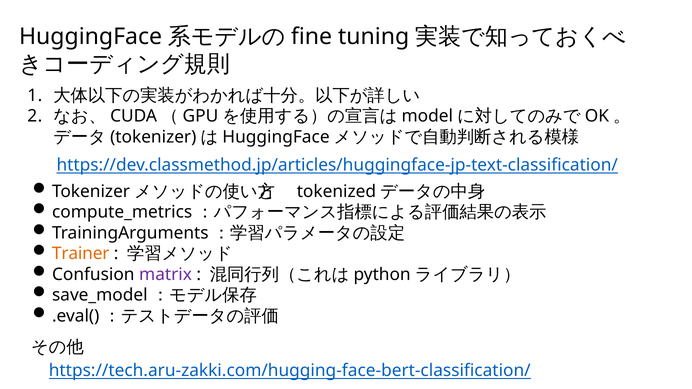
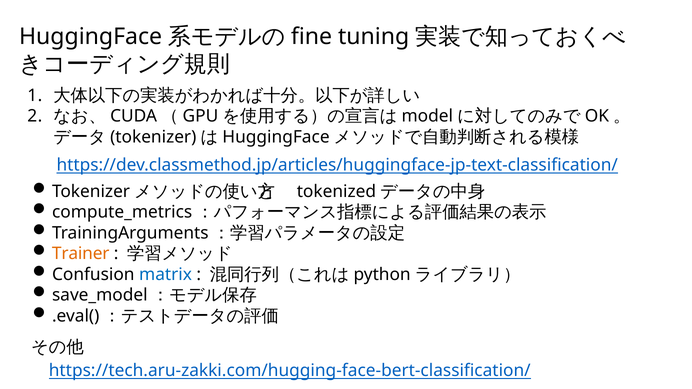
matrix colour: purple -> blue
